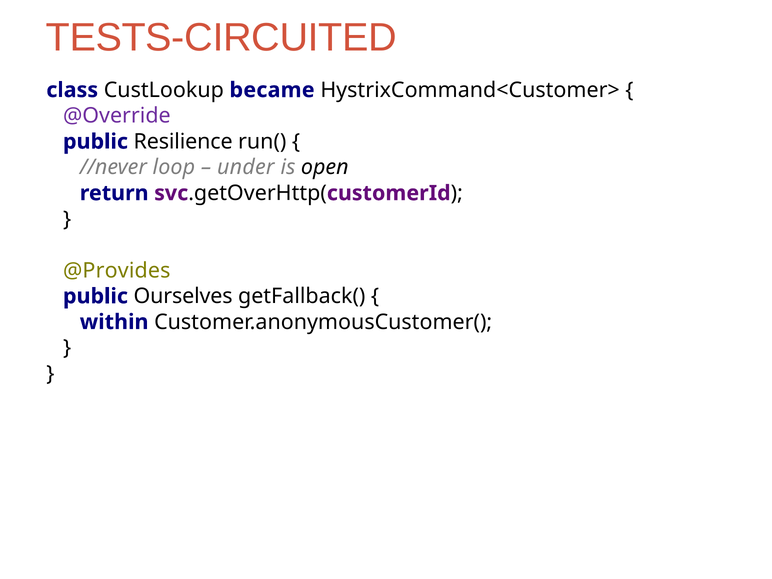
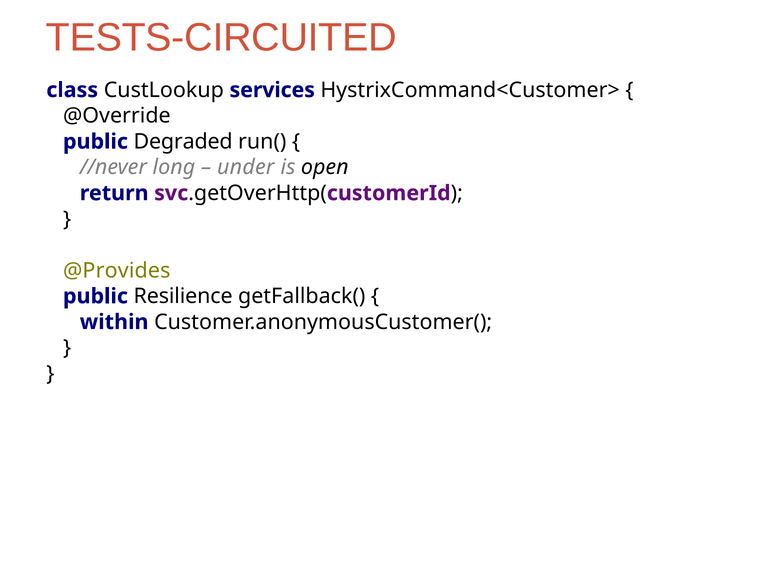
became: became -> services
@Override colour: purple -> black
Resilience: Resilience -> Degraded
loop: loop -> long
Ourselves: Ourselves -> Resilience
